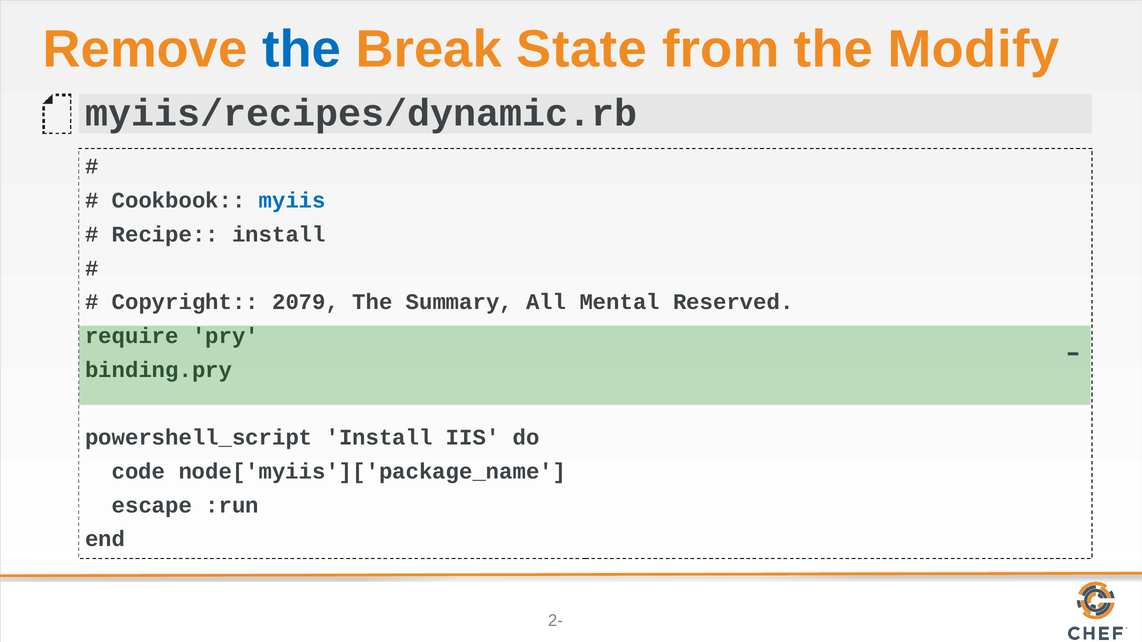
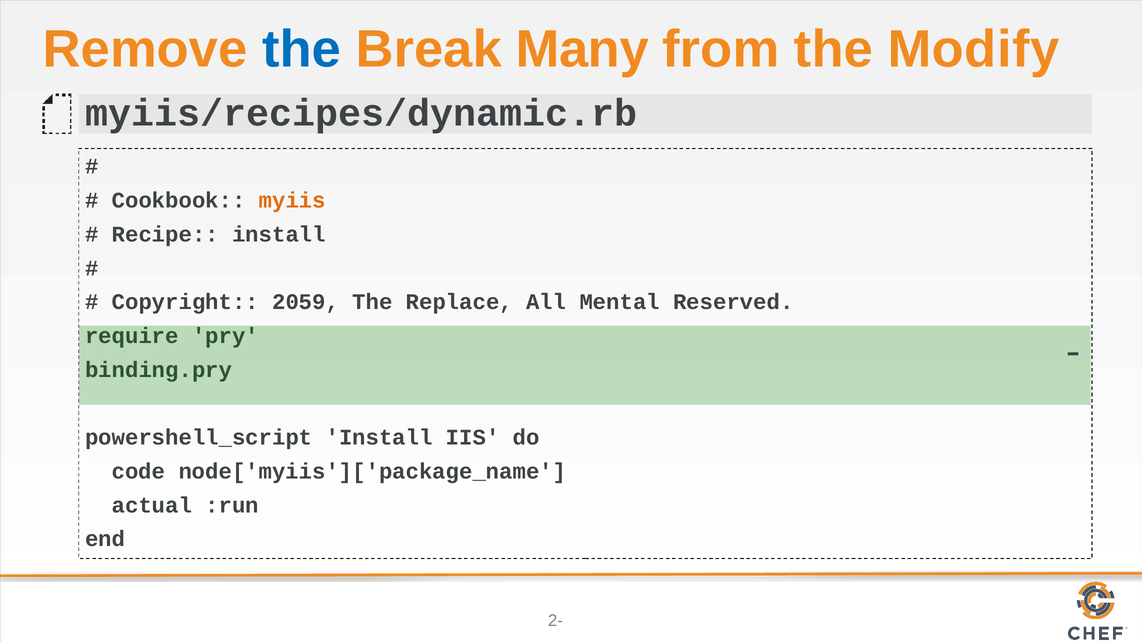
State: State -> Many
myiis colour: blue -> orange
2079: 2079 -> 2059
Summary: Summary -> Replace
escape: escape -> actual
